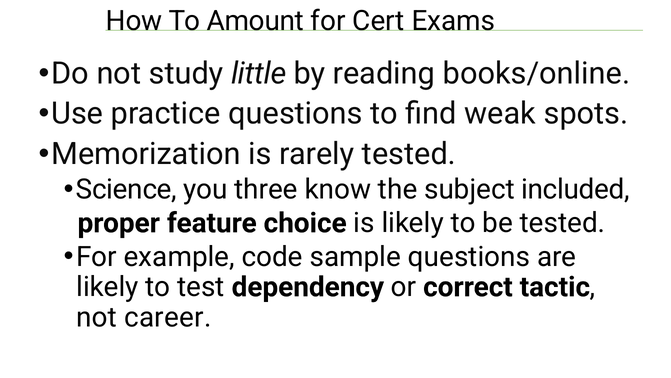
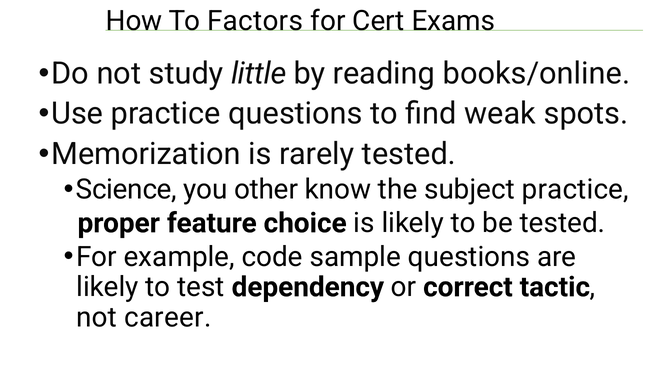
Amount: Amount -> Factors
three: three -> other
subject included: included -> practice
